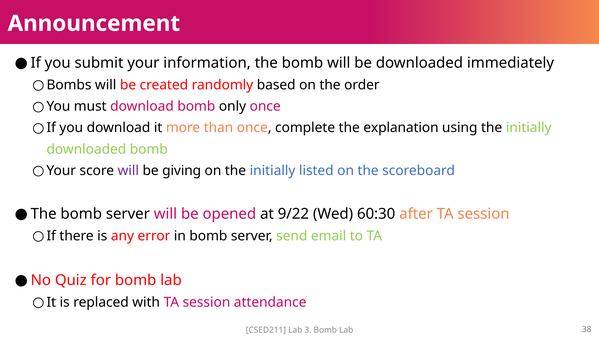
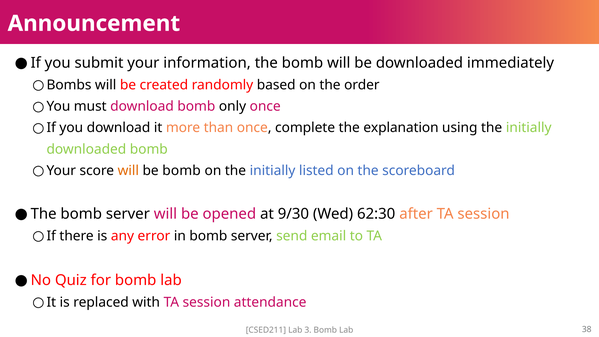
will at (128, 171) colour: purple -> orange
be giving: giving -> bomb
9/22: 9/22 -> 9/30
60:30: 60:30 -> 62:30
